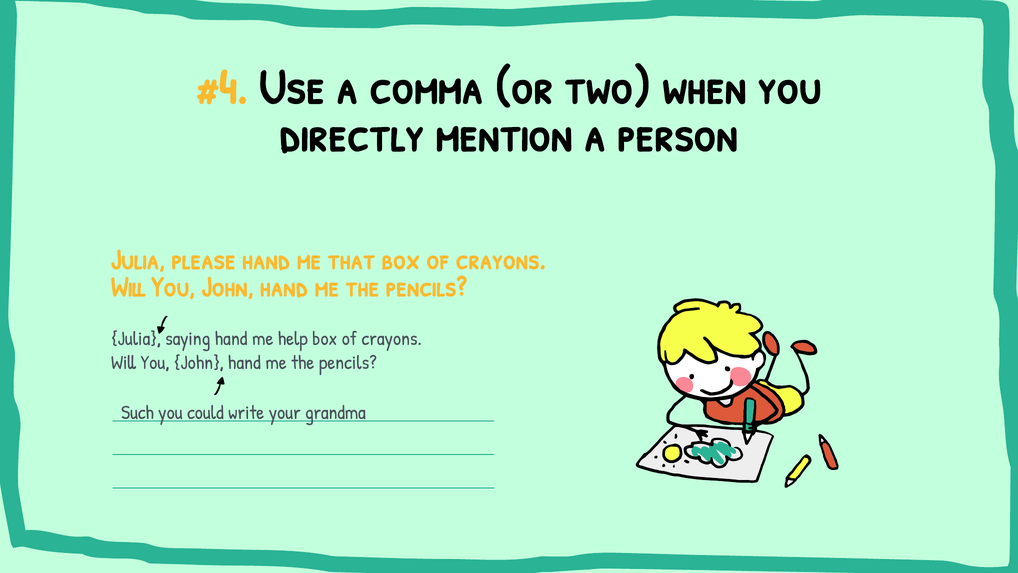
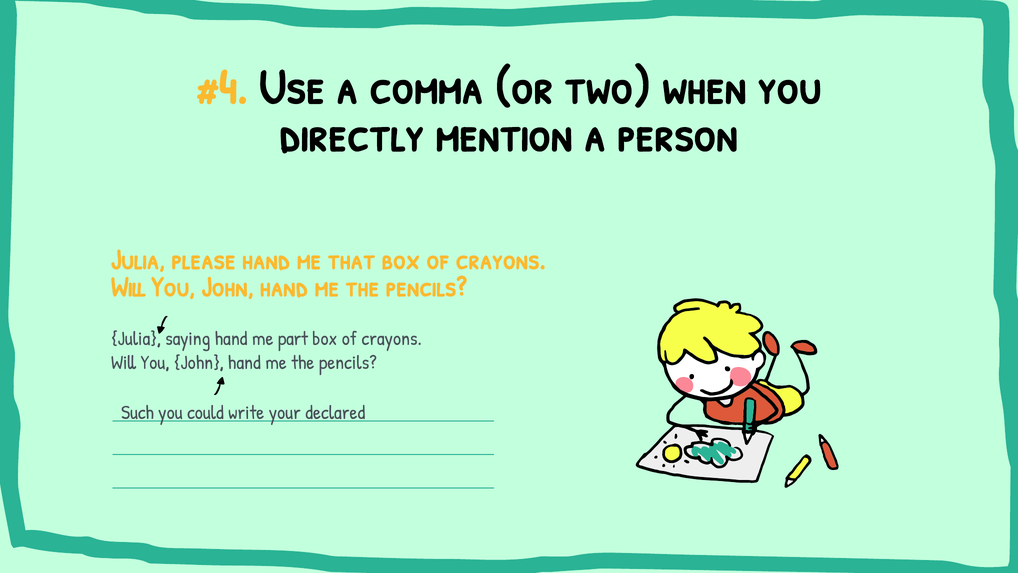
help: help -> part
grandma: grandma -> declared
